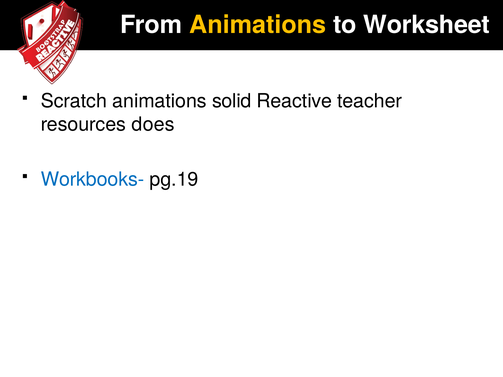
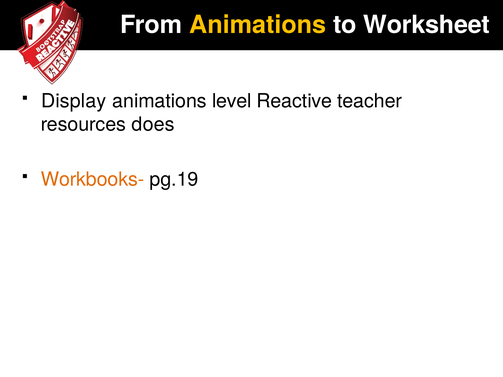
Scratch: Scratch -> Display
solid: solid -> level
Workbooks- colour: blue -> orange
